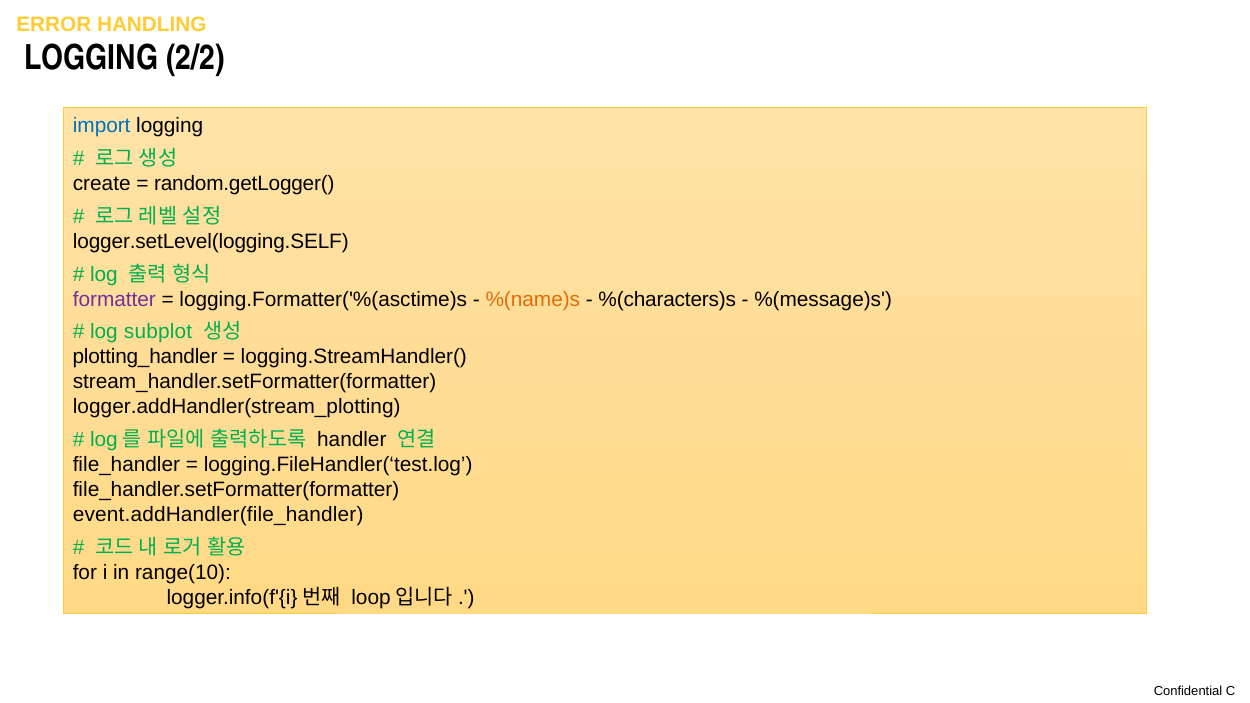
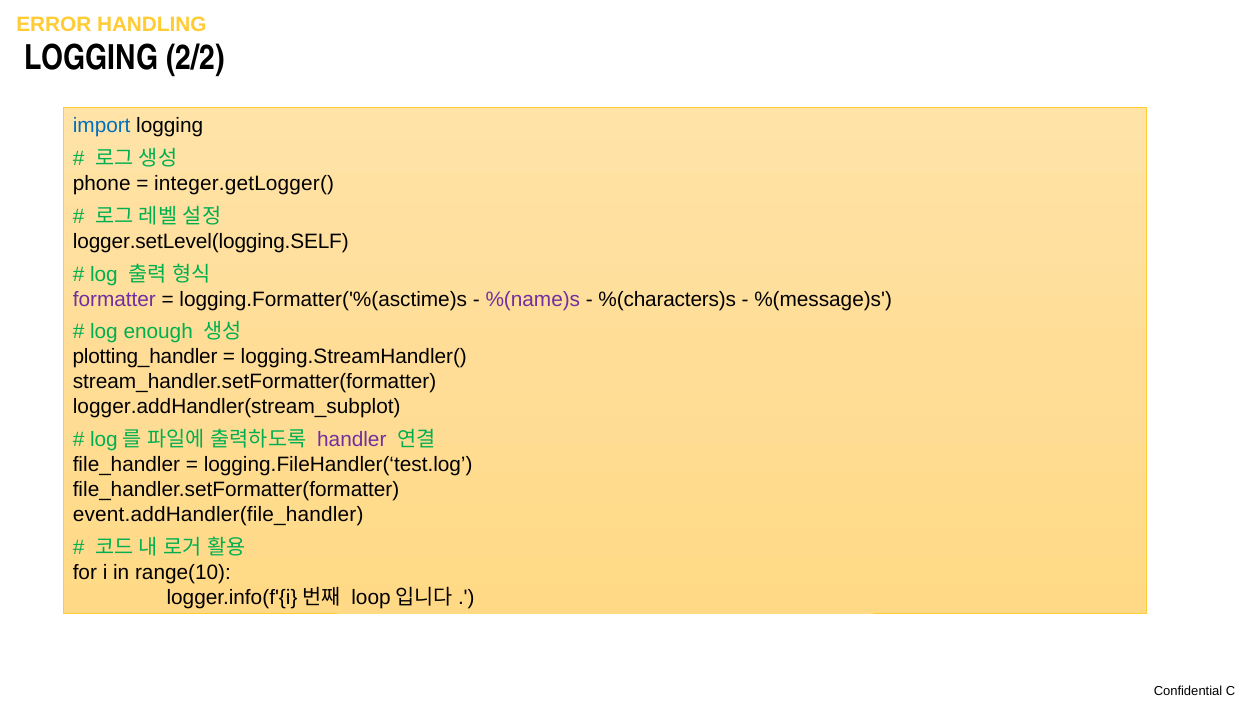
create: create -> phone
random.getLogger(: random.getLogger( -> integer.getLogger(
%(name)s colour: orange -> purple
subplot: subplot -> enough
logger.addHandler(stream_plotting: logger.addHandler(stream_plotting -> logger.addHandler(stream_subplot
handler colour: black -> purple
